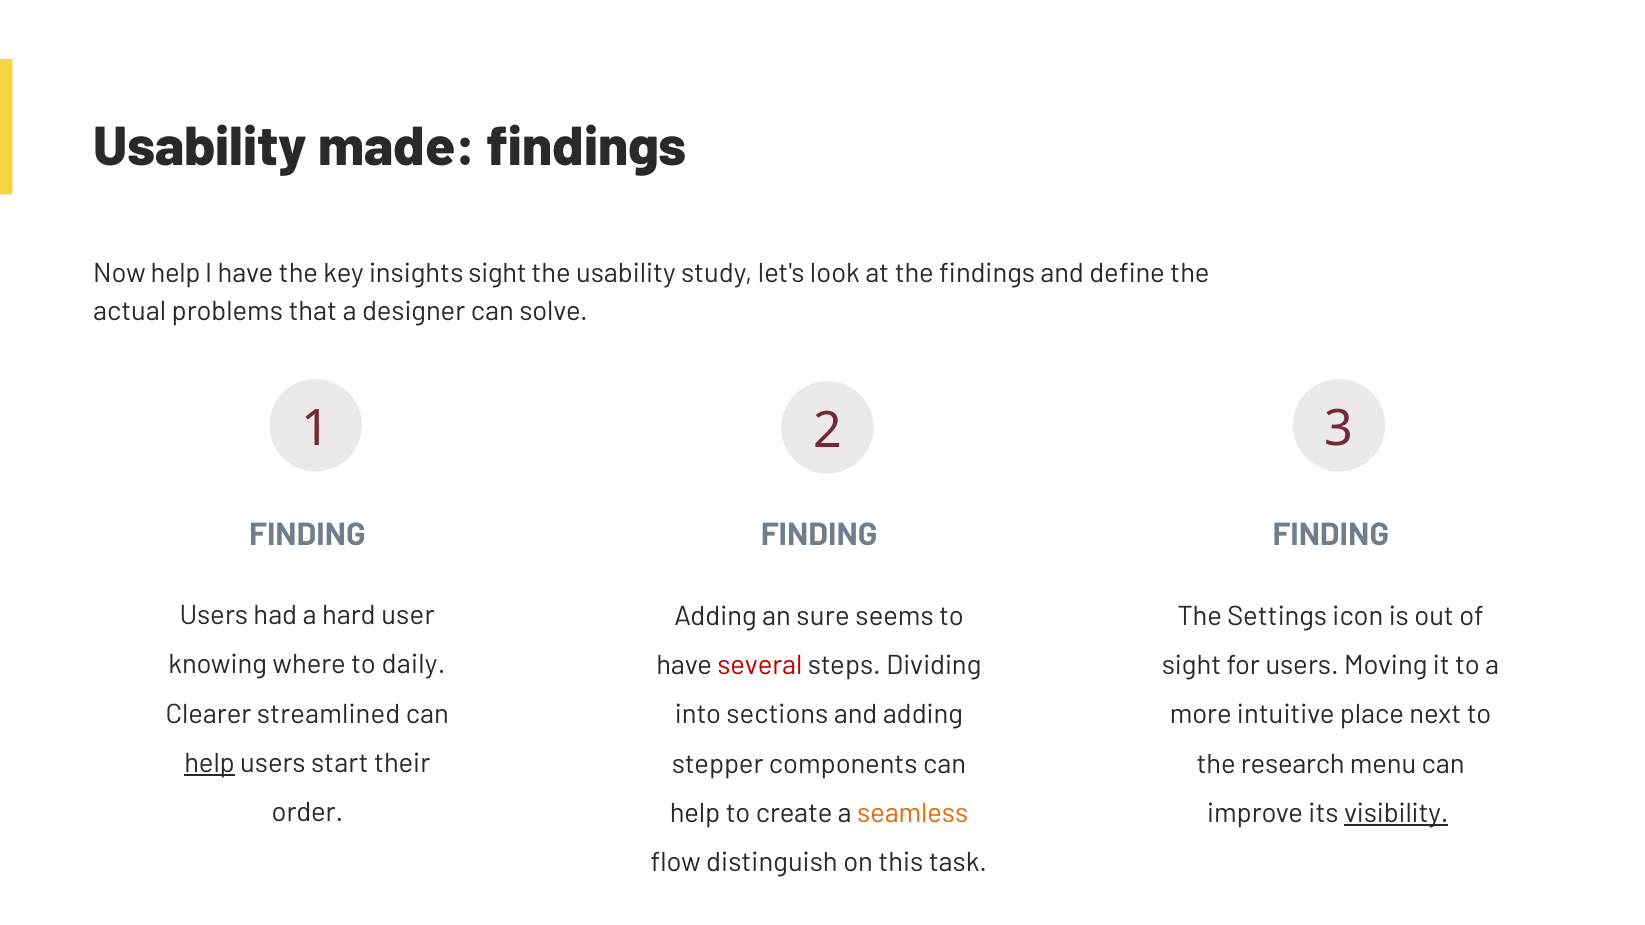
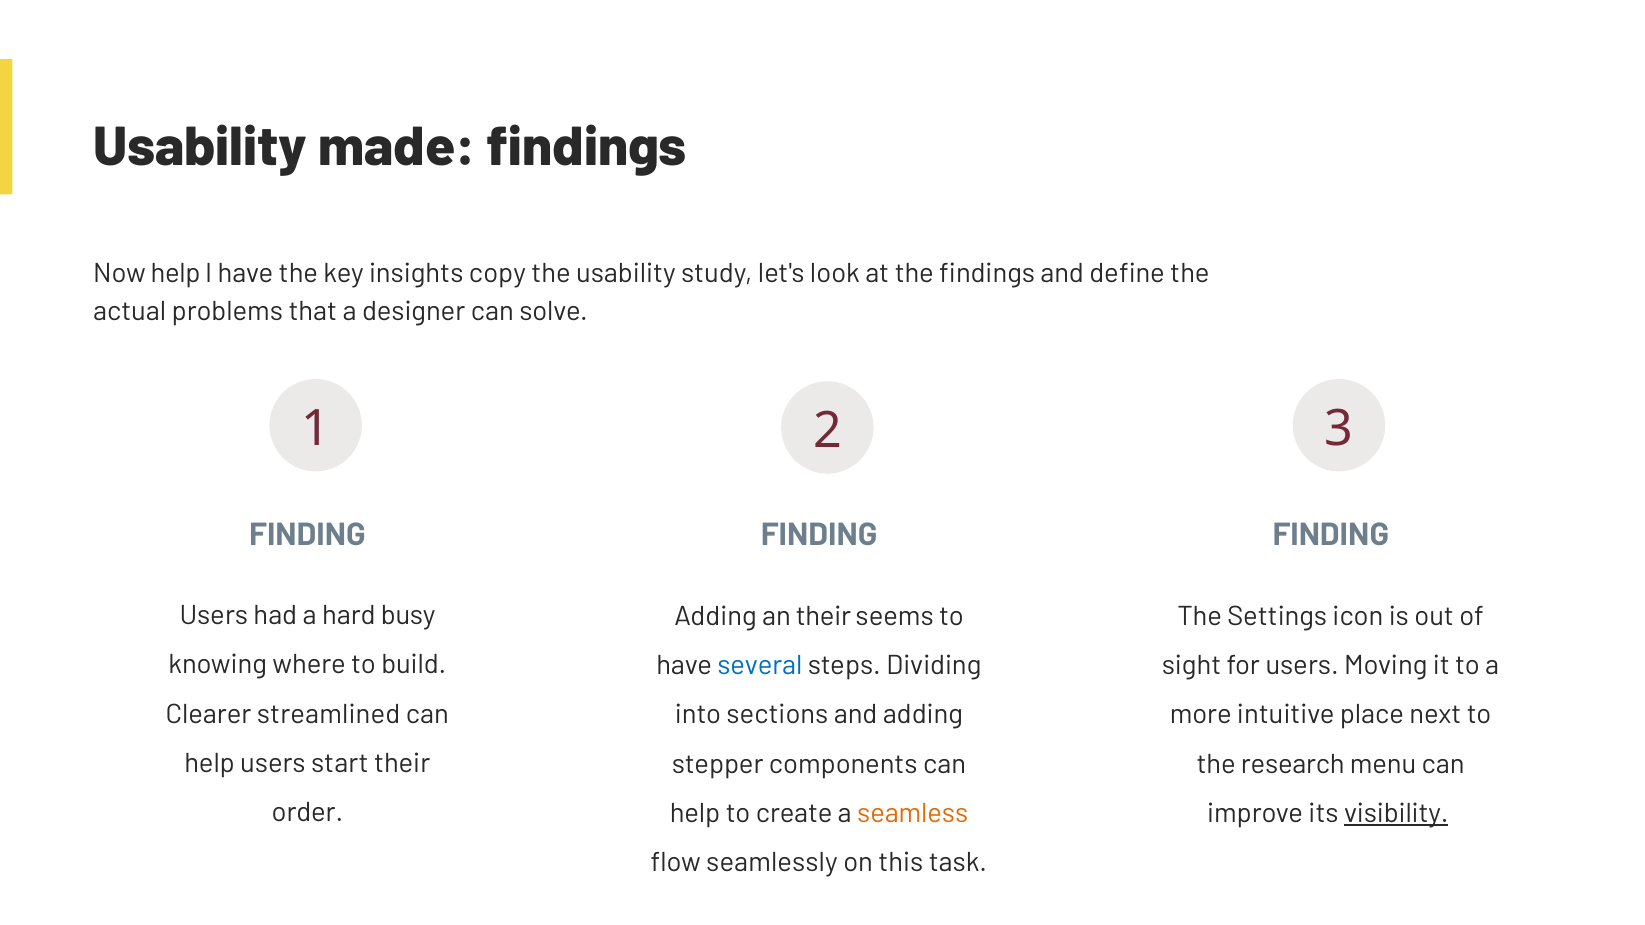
insights sight: sight -> copy
user: user -> busy
an sure: sure -> their
daily: daily -> build
several colour: red -> blue
help at (210, 764) underline: present -> none
distinguish: distinguish -> seamlessly
